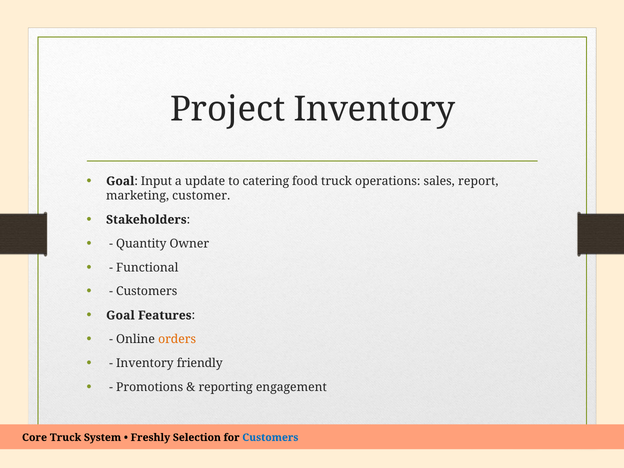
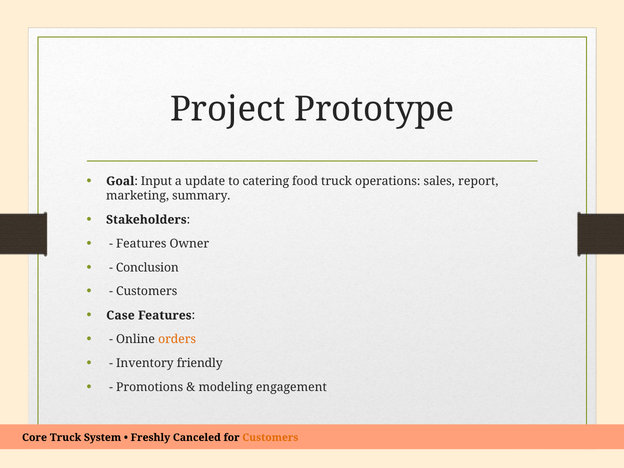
Project Inventory: Inventory -> Prototype
customer: customer -> summary
Quantity at (141, 244): Quantity -> Features
Functional: Functional -> Conclusion
Goal at (120, 315): Goal -> Case
reporting: reporting -> modeling
Selection: Selection -> Canceled
Customers at (270, 437) colour: blue -> orange
